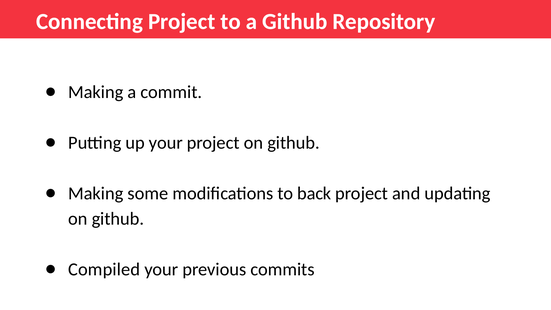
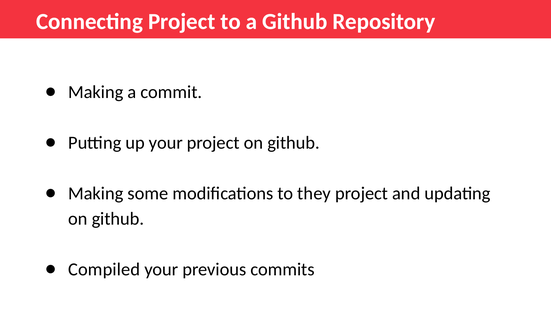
back: back -> they
